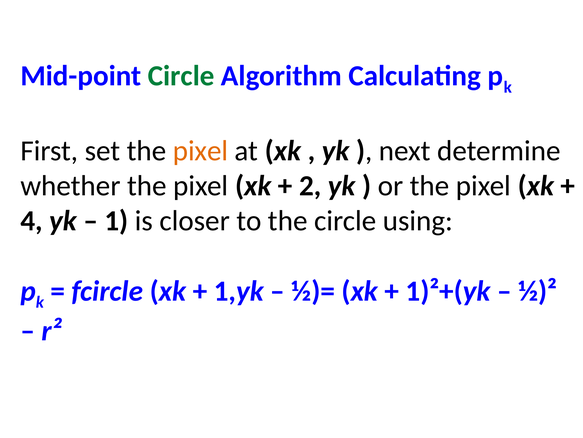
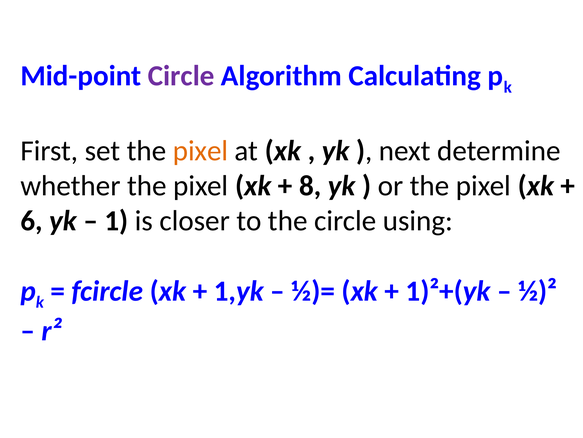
Circle at (181, 76) colour: green -> purple
2: 2 -> 8
4: 4 -> 6
